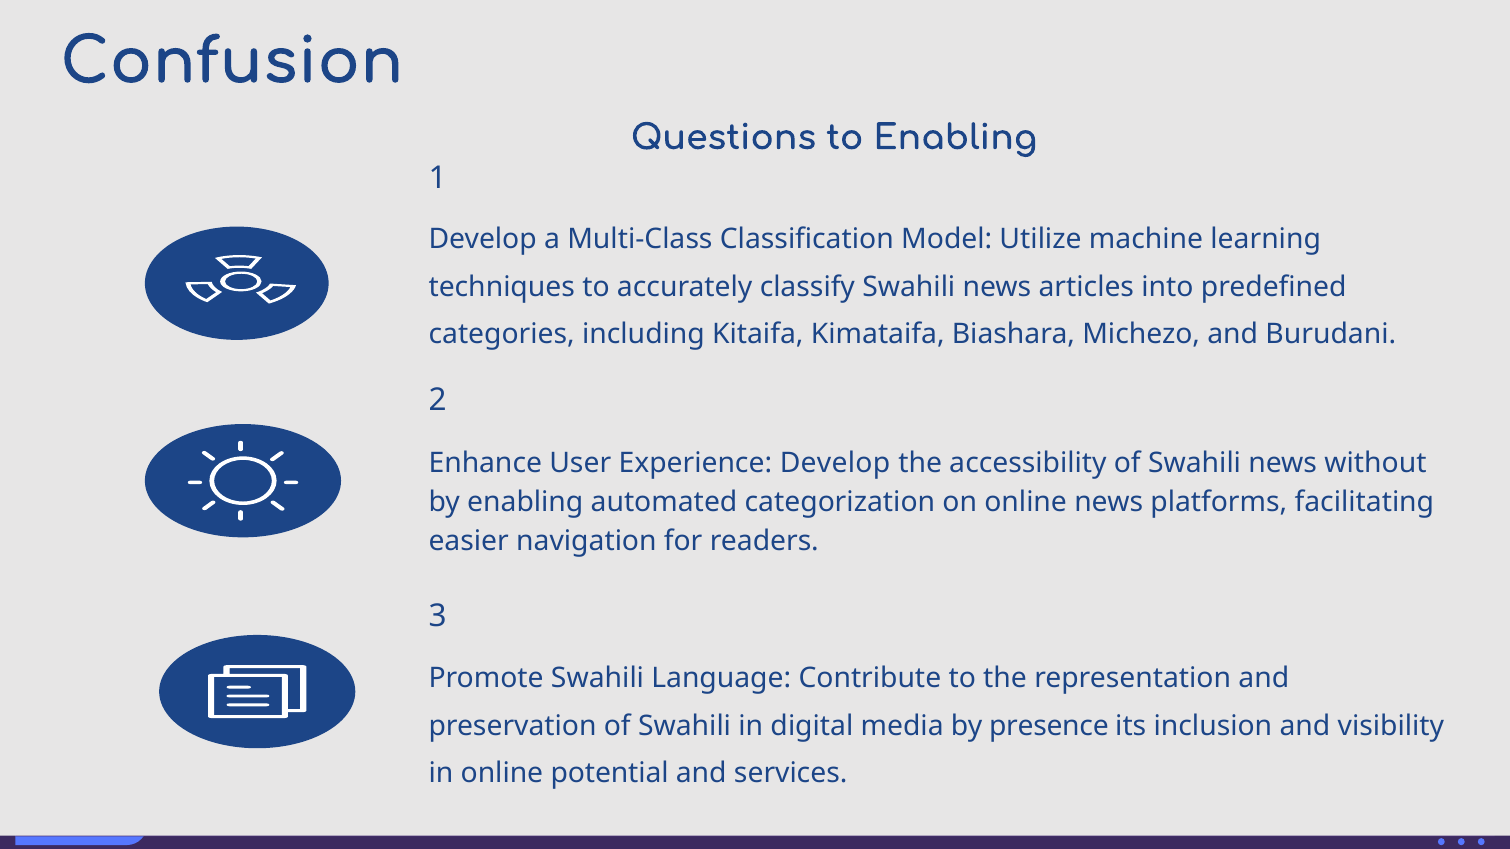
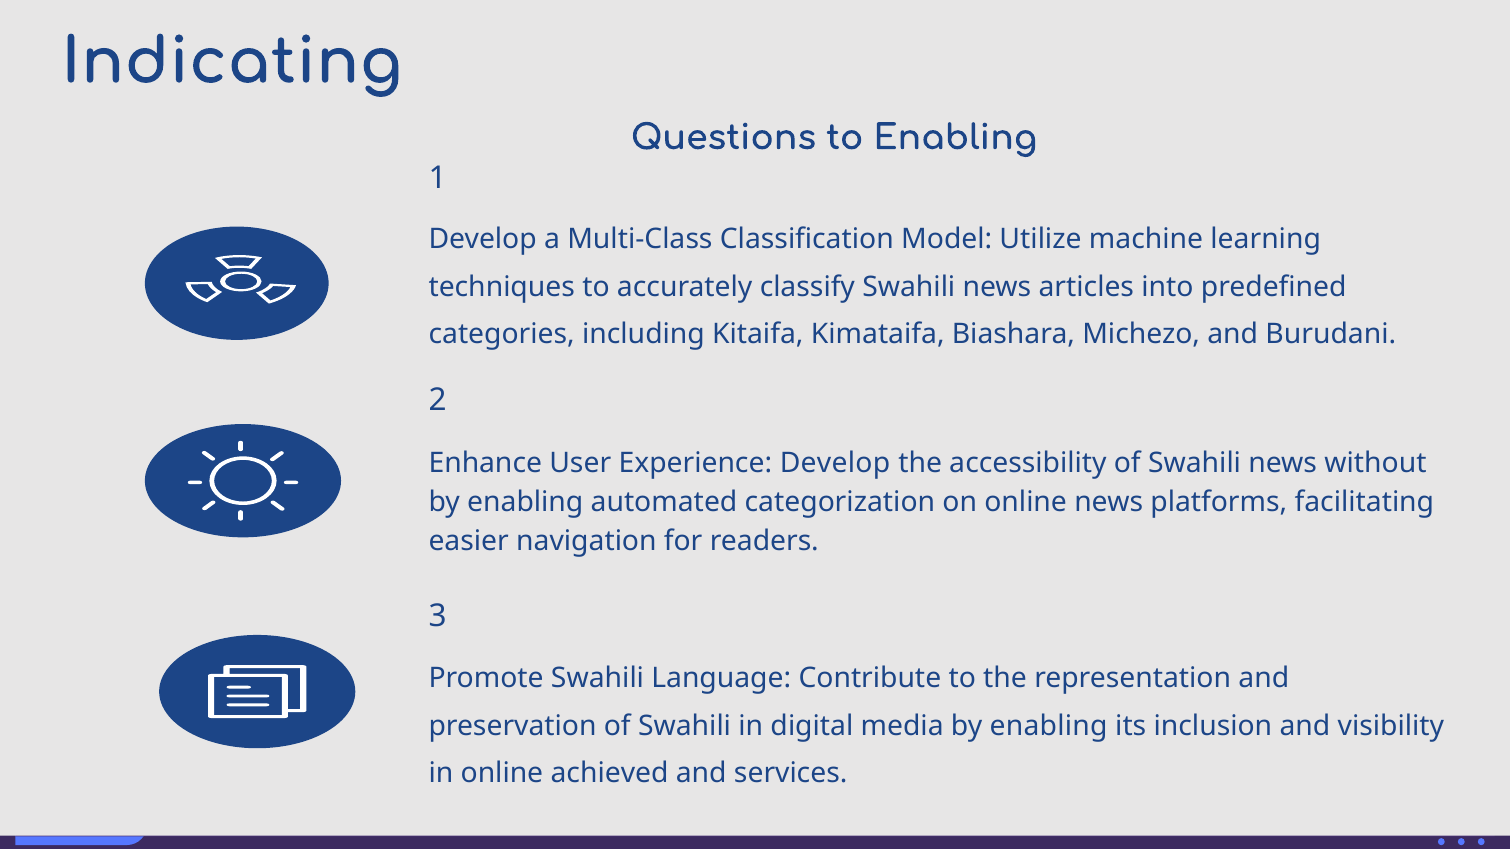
Confusion: Confusion -> Indicating
media by presence: presence -> enabling
potential: potential -> achieved
